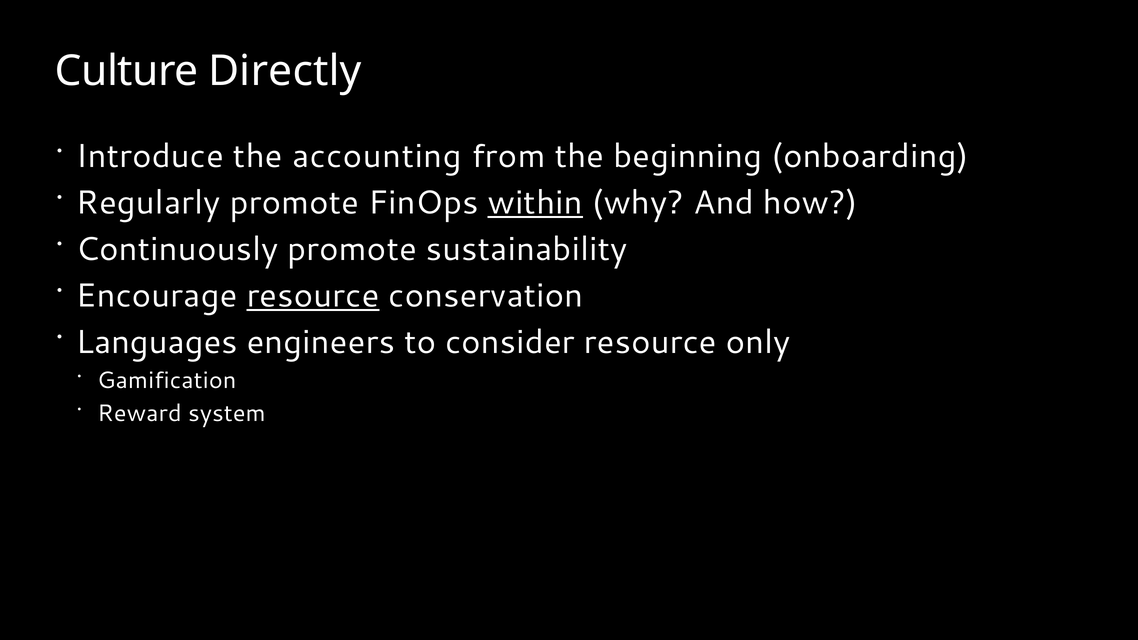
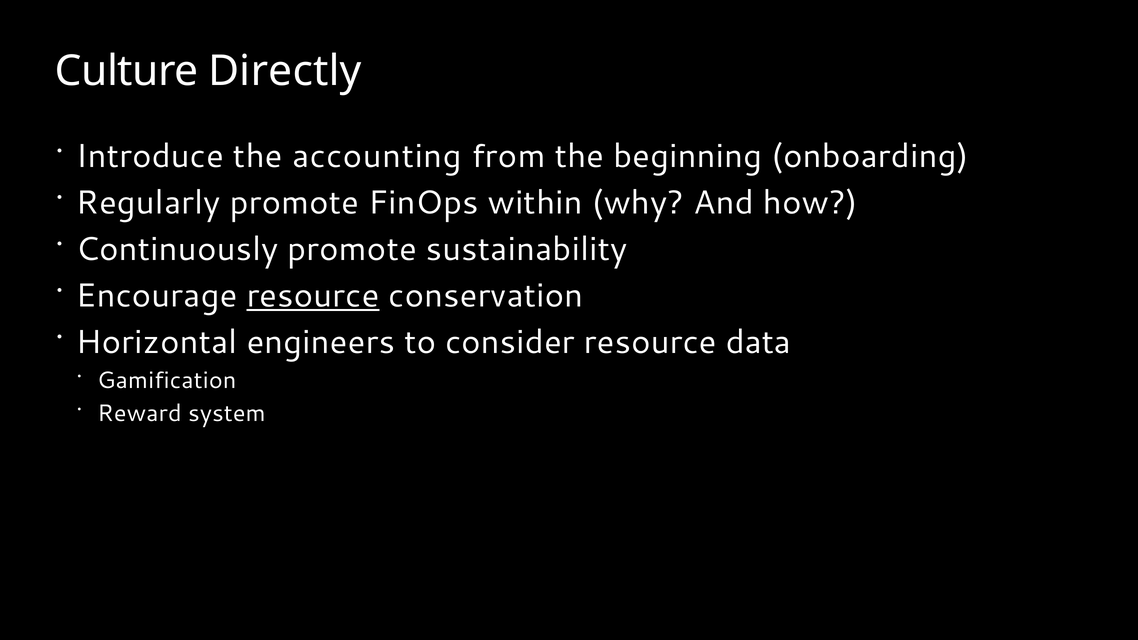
within underline: present -> none
Languages: Languages -> Horizontal
only: only -> data
